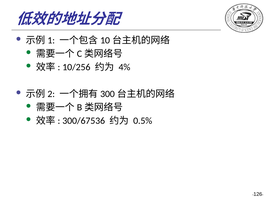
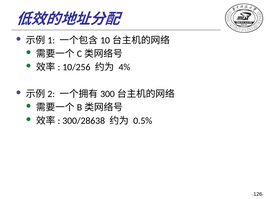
300/67536: 300/67536 -> 300/28638
